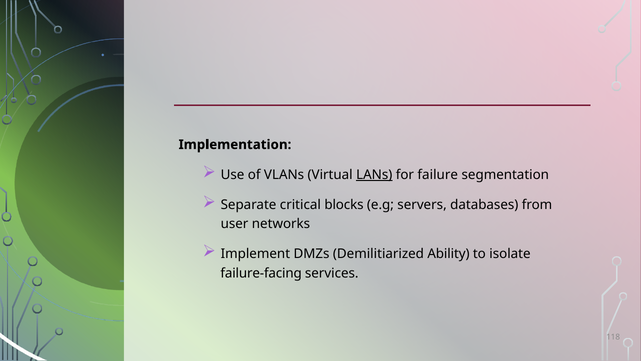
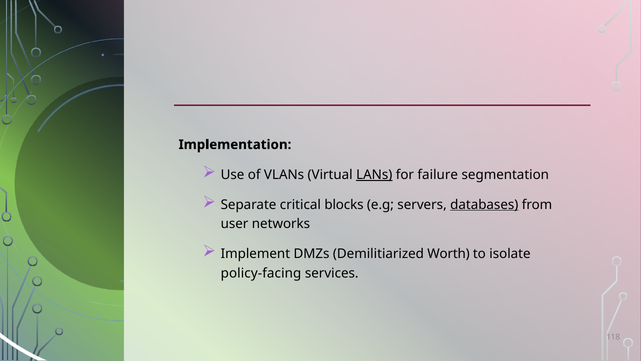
databases underline: none -> present
Ability: Ability -> Worth
failure-facing: failure-facing -> policy-facing
